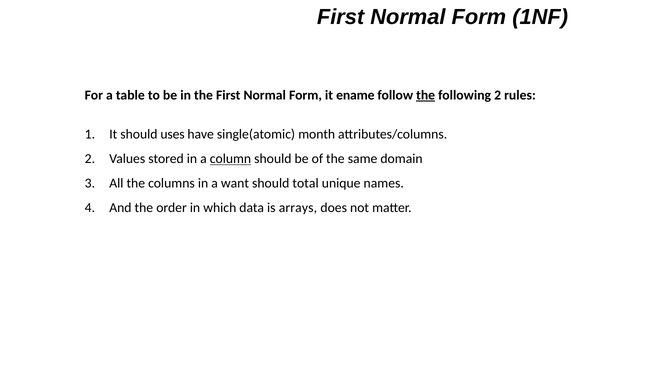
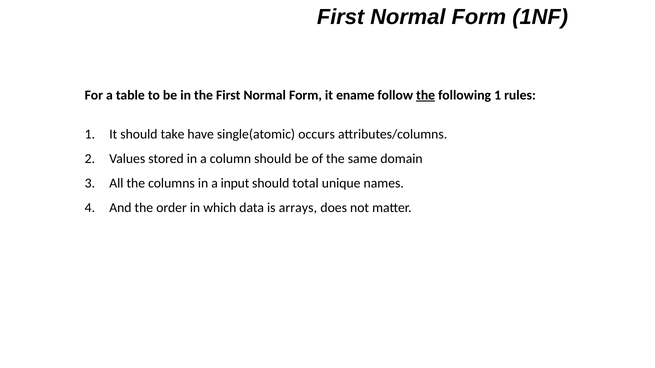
following 2: 2 -> 1
uses: uses -> take
month: month -> occurs
column underline: present -> none
want: want -> input
